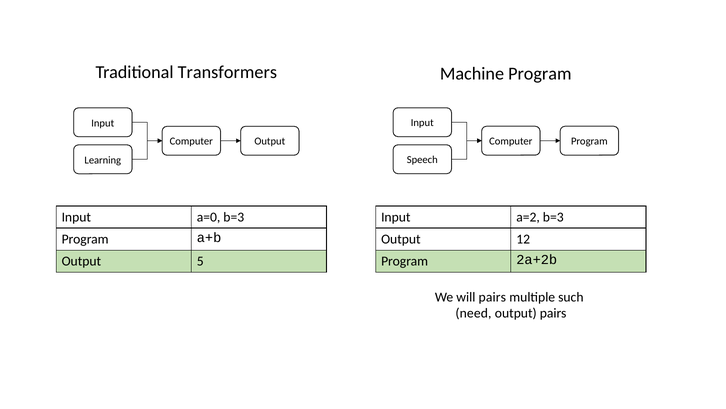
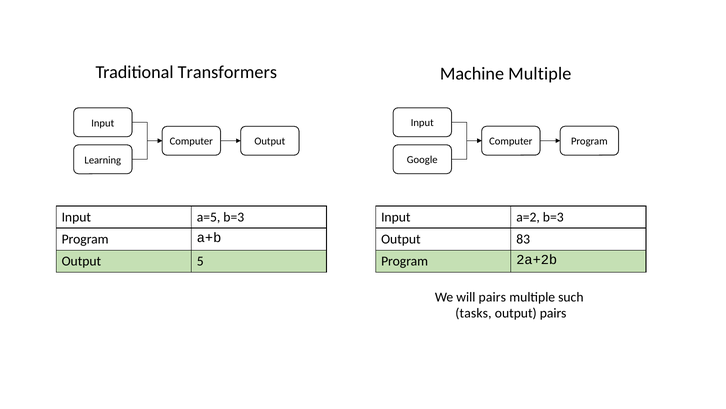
Machine Program: Program -> Multiple
Speech: Speech -> Google
a=0: a=0 -> a=5
12: 12 -> 83
need: need -> tasks
